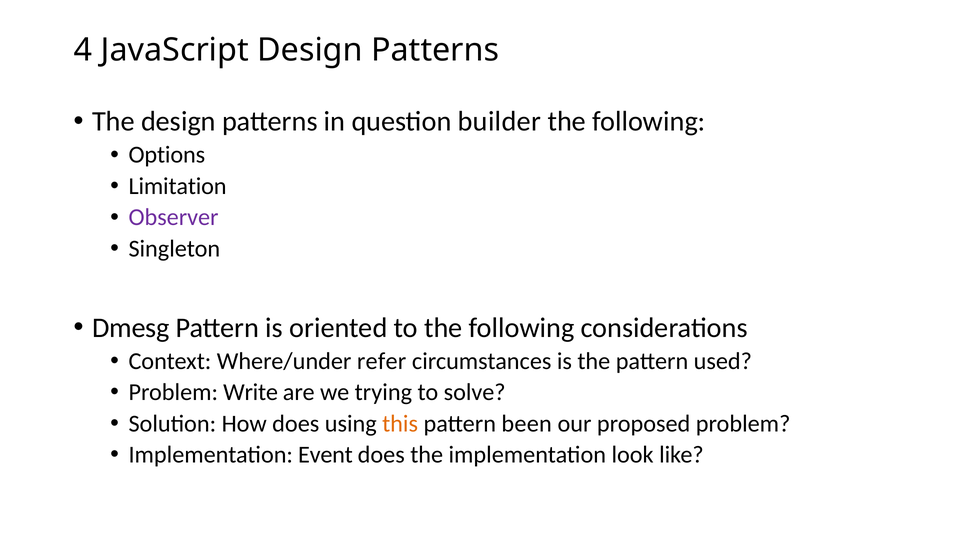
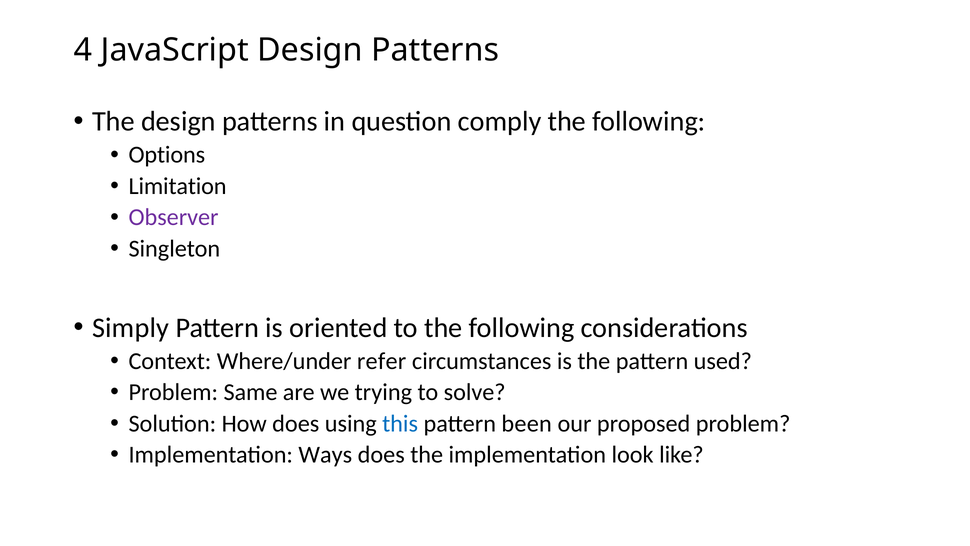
builder: builder -> comply
Dmesg: Dmesg -> Simply
Write: Write -> Same
this colour: orange -> blue
Event: Event -> Ways
